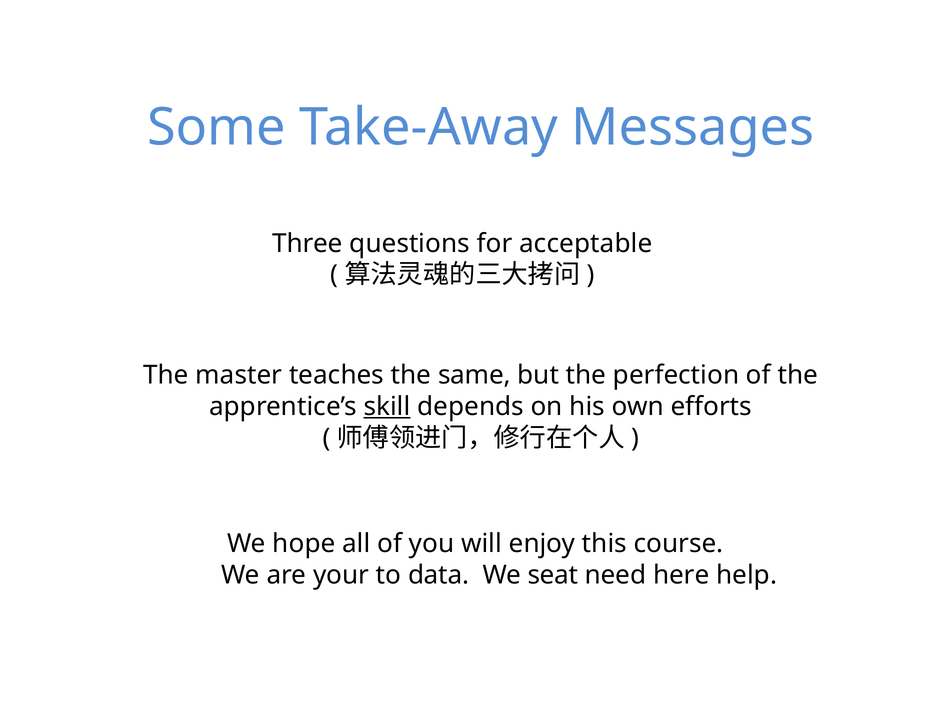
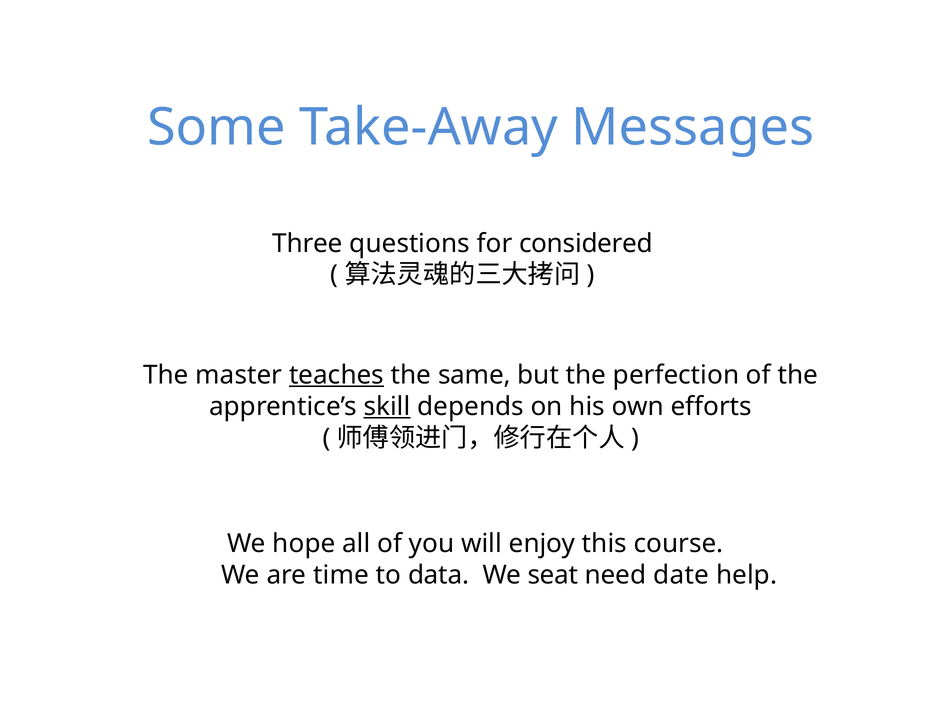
acceptable: acceptable -> considered
teaches underline: none -> present
your: your -> time
here: here -> date
